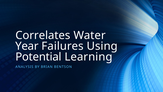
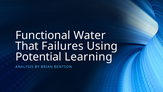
Correlates: Correlates -> Functional
Year: Year -> That
